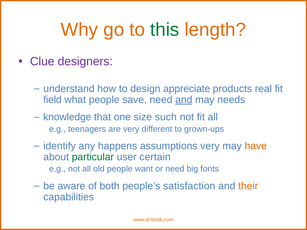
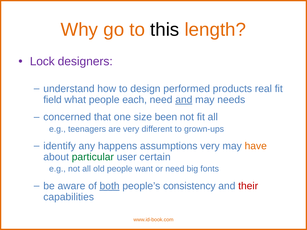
this colour: green -> black
Clue: Clue -> Lock
appreciate: appreciate -> performed
save: save -> each
knowledge: knowledge -> concerned
such: such -> been
both underline: none -> present
satisfaction: satisfaction -> consistency
their colour: orange -> red
